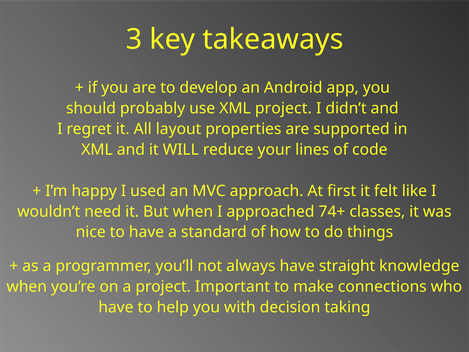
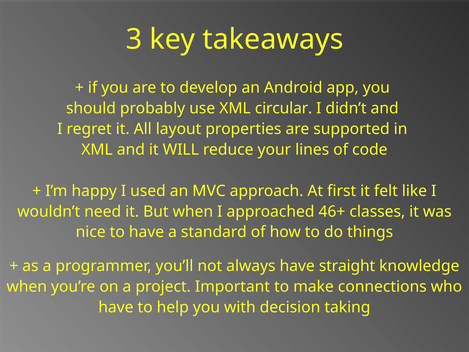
XML project: project -> circular
74+: 74+ -> 46+
